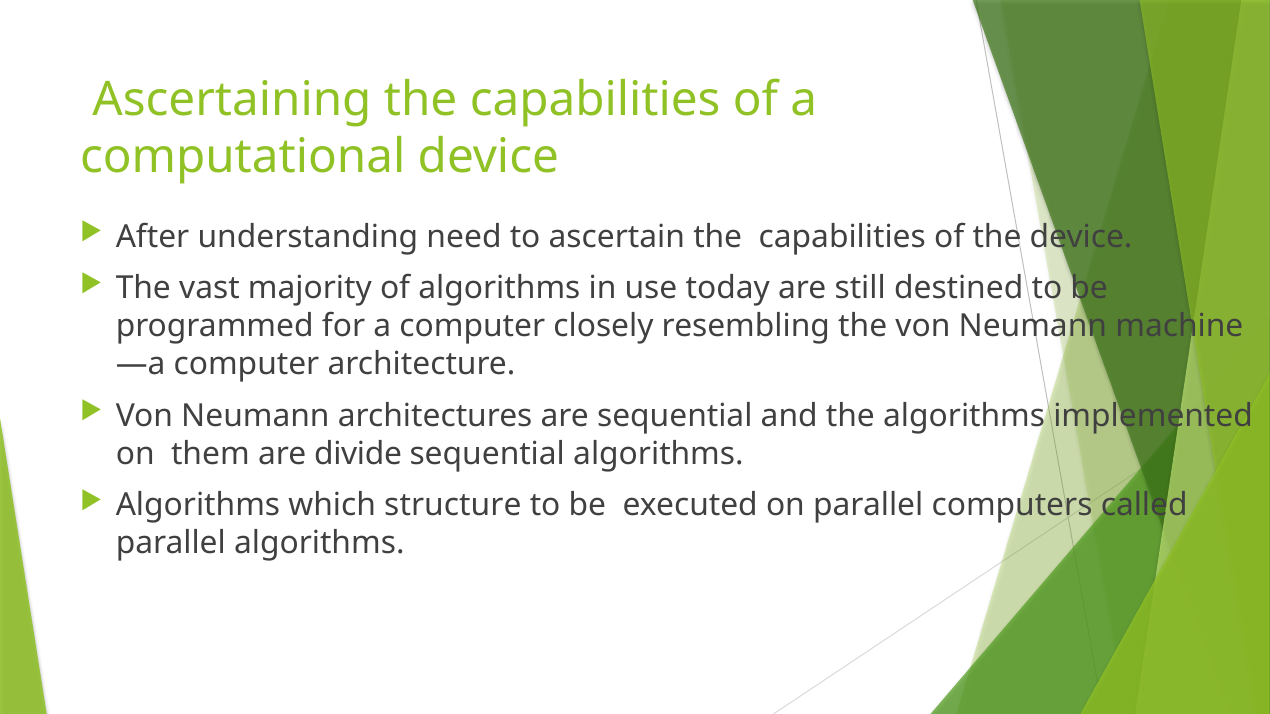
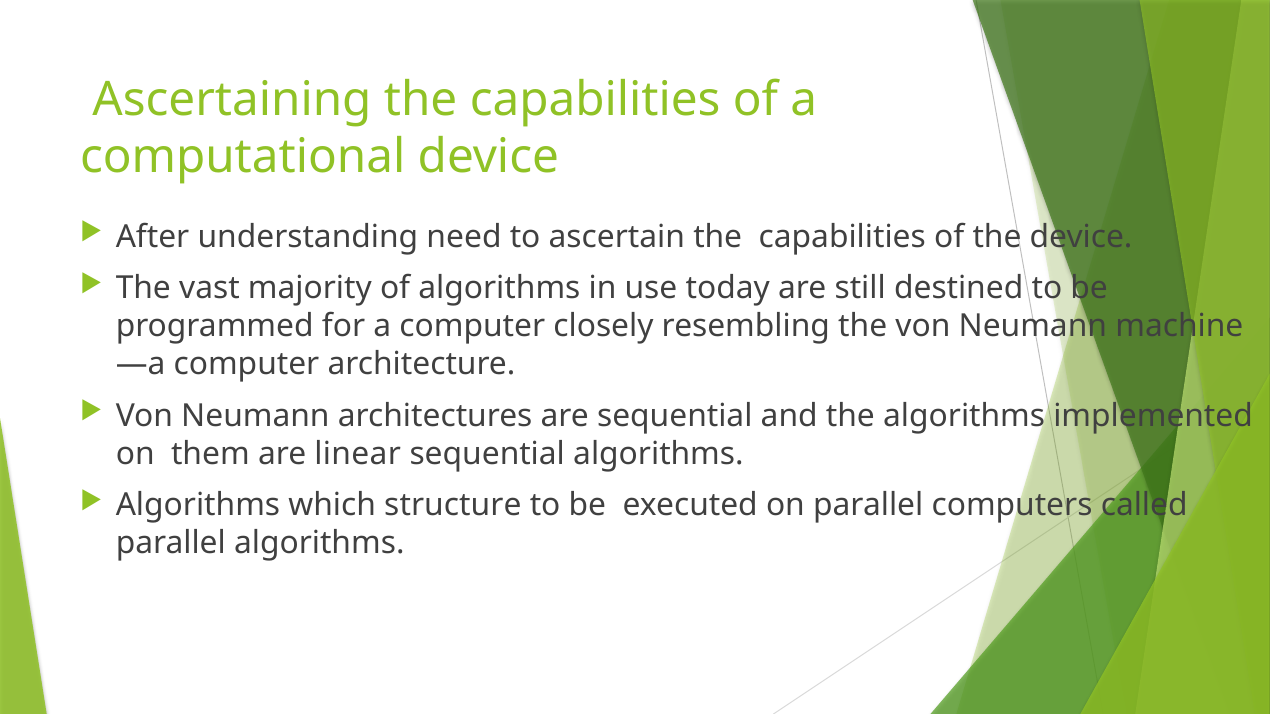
divide: divide -> linear
